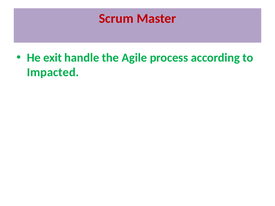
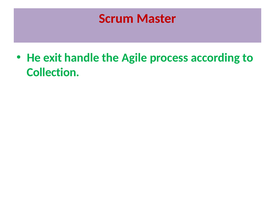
Impacted: Impacted -> Collection
